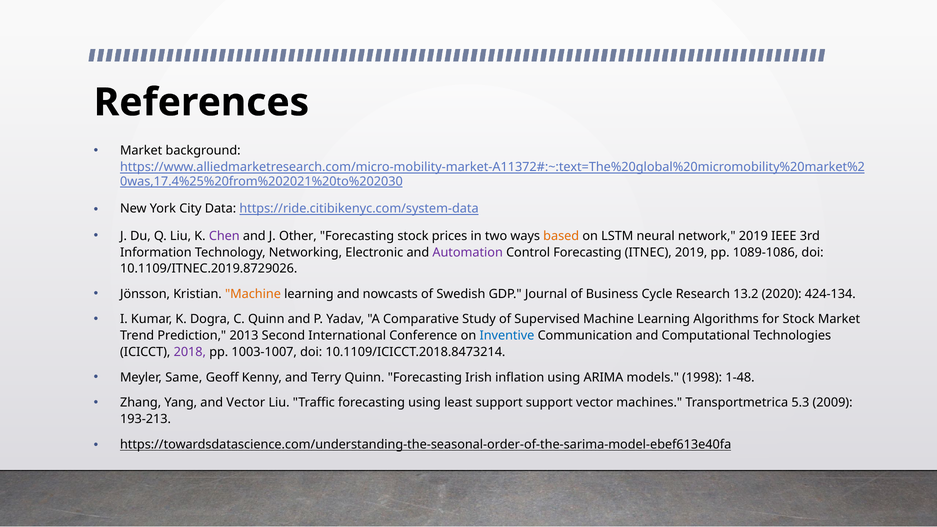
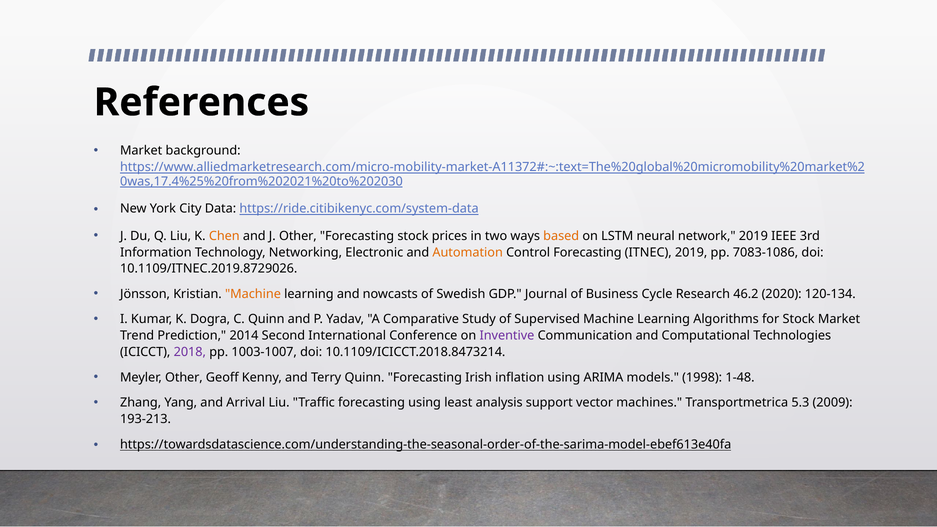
Chen colour: purple -> orange
Automation colour: purple -> orange
1089-1086: 1089-1086 -> 7083-1086
13.2: 13.2 -> 46.2
424-134: 424-134 -> 120-134
2013: 2013 -> 2014
Inventive colour: blue -> purple
Meyler Same: Same -> Other
and Vector: Vector -> Arrival
least support: support -> analysis
